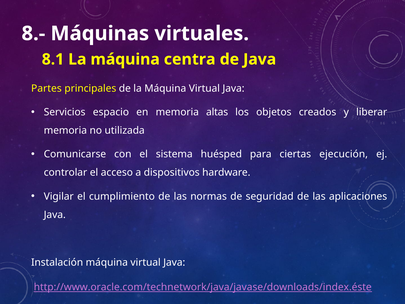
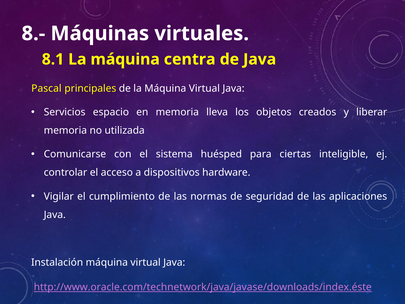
Partes: Partes -> Pascal
altas: altas -> lleva
ejecución: ejecución -> inteligible
